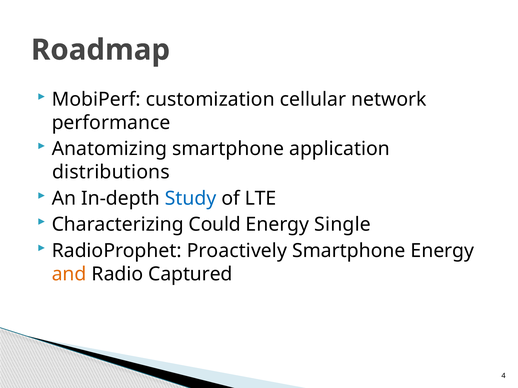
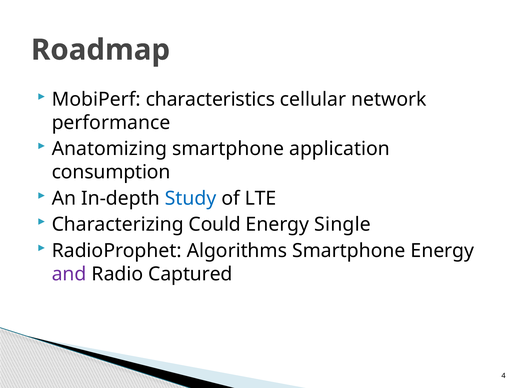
customization: customization -> characteristics
distributions: distributions -> consumption
Proactively: Proactively -> Algorithms
and colour: orange -> purple
